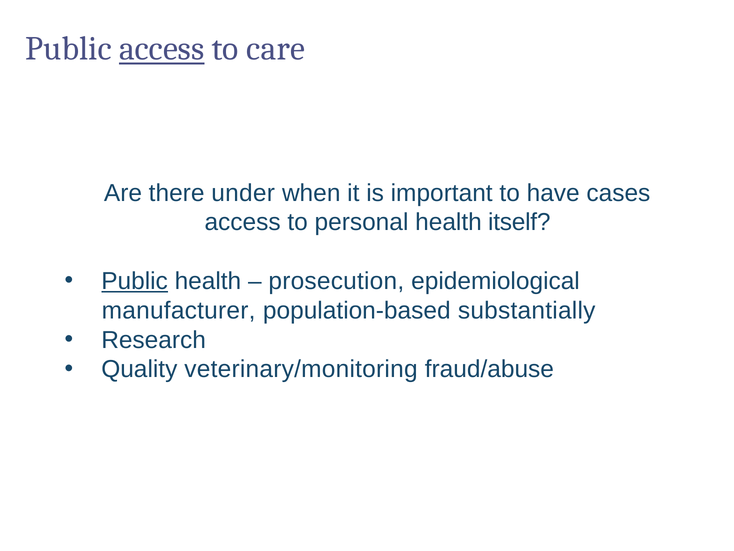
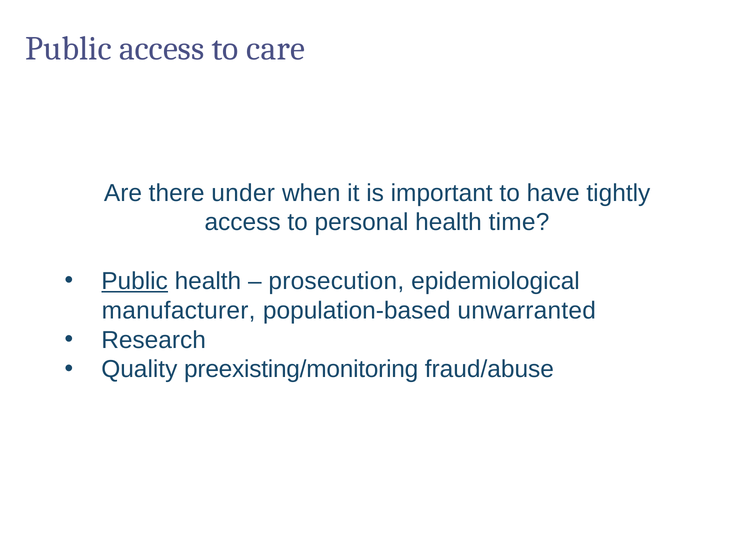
access at (162, 49) underline: present -> none
cases: cases -> tightly
itself: itself -> time
substantially: substantially -> unwarranted
veterinary/monitoring: veterinary/monitoring -> preexisting/monitoring
